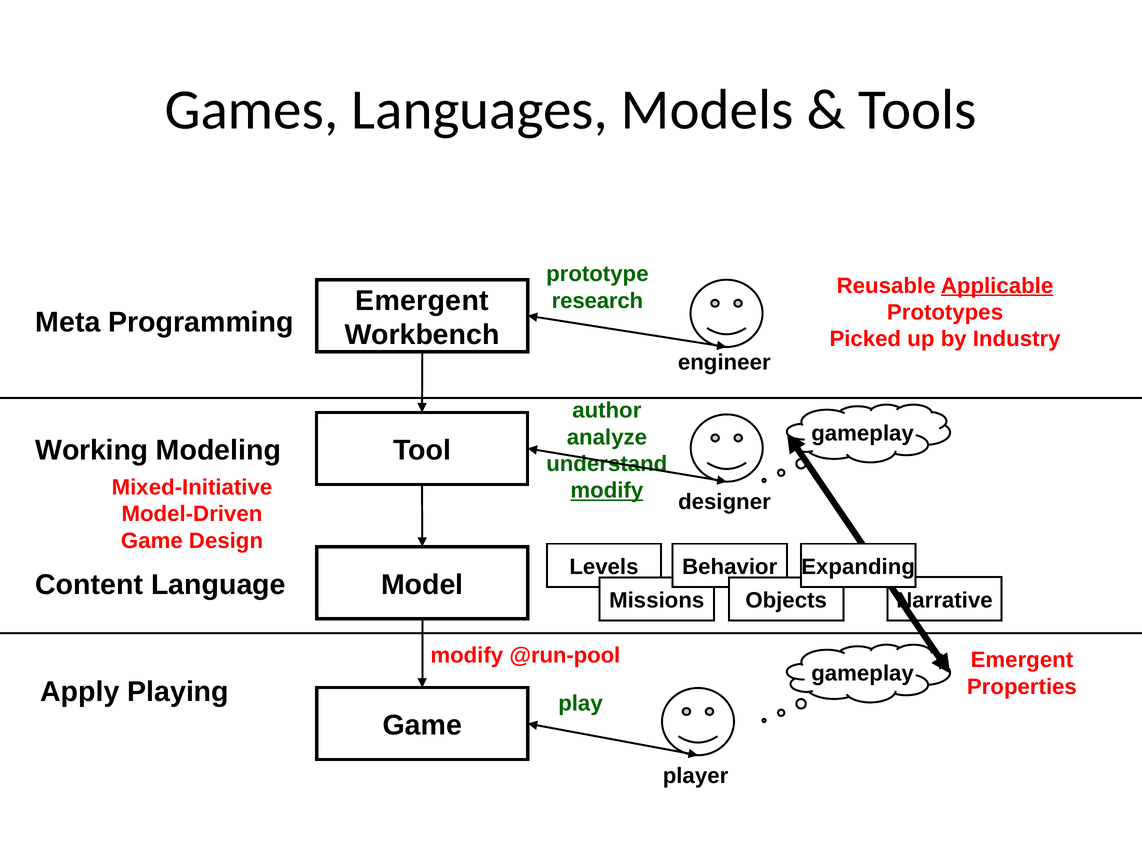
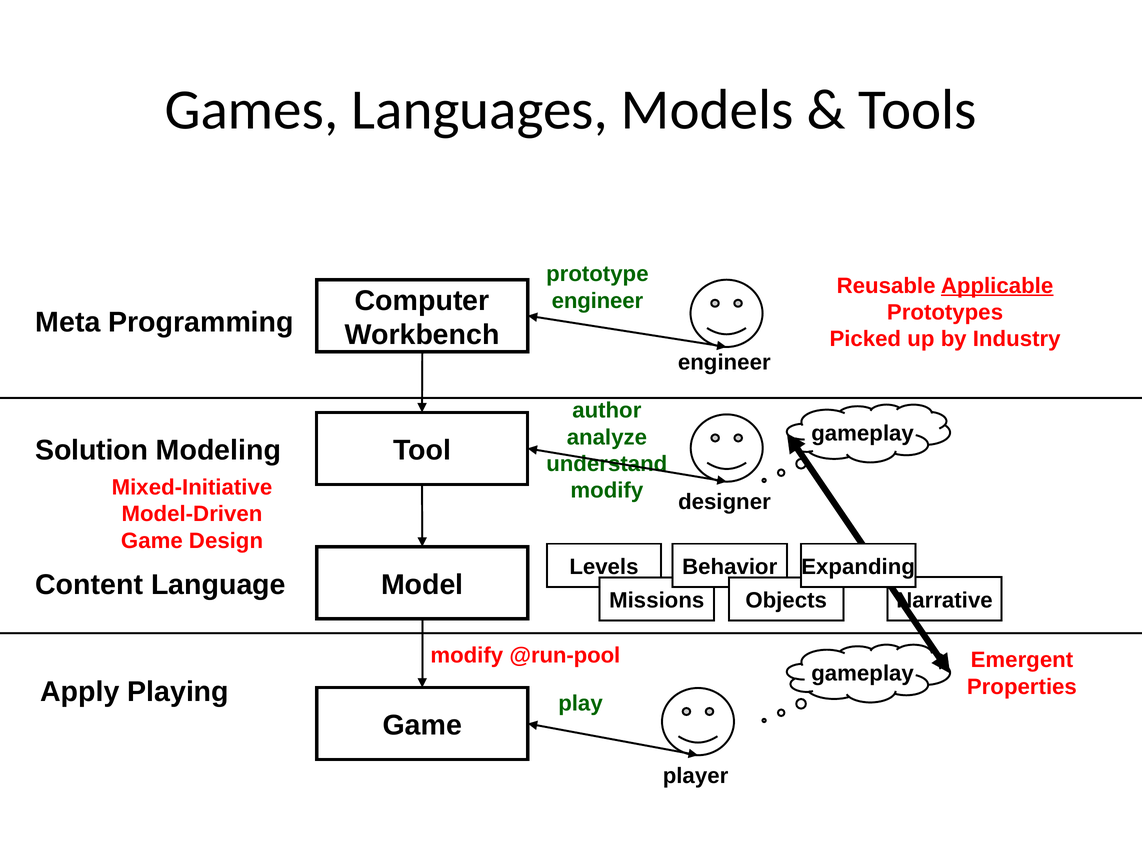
Emergent at (422, 300): Emergent -> Computer
research at (597, 301): research -> engineer
Working: Working -> Solution
modify at (607, 490) underline: present -> none
